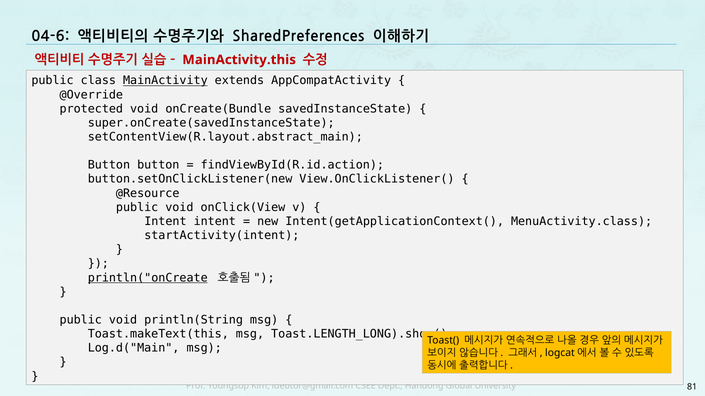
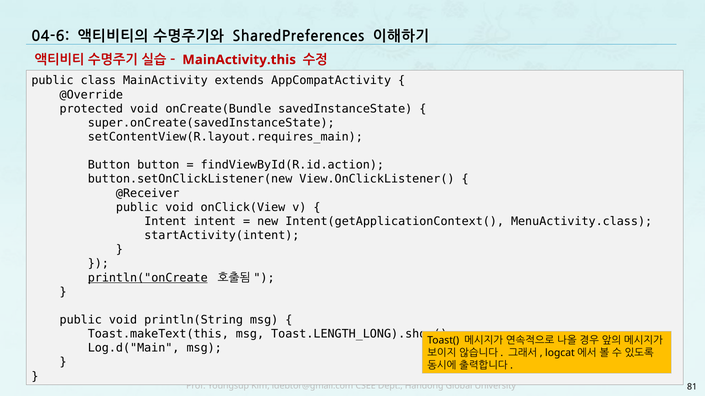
MainActivity underline: present -> none
setContentView(R.layout.abstract_main: setContentView(R.layout.abstract_main -> setContentView(R.layout.requires_main
@Resource: @Resource -> @Receiver
